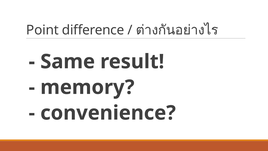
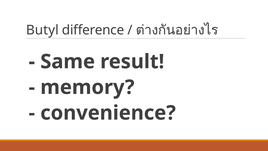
Point: Point -> Butyl
